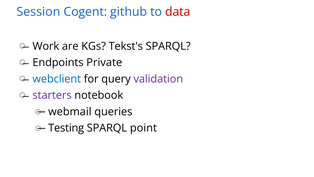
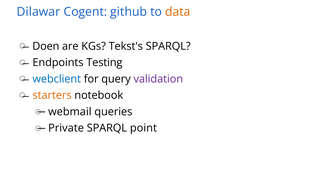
Session: Session -> Dilawar
data colour: red -> orange
Work: Work -> Doen
Private: Private -> Testing
starters colour: purple -> orange
Testing: Testing -> Private
